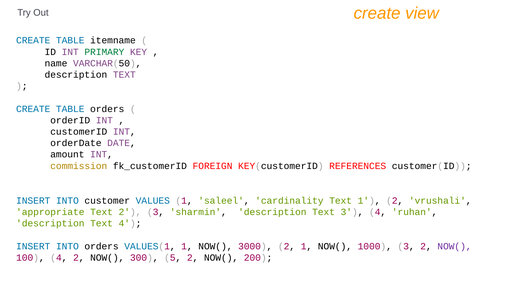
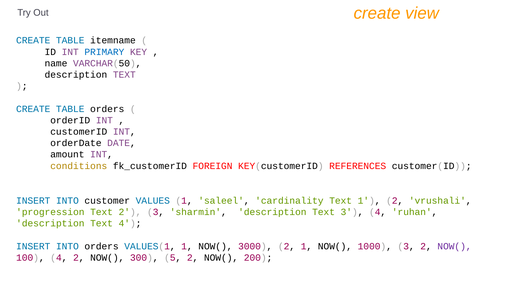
PRIMARY colour: green -> blue
commission: commission -> conditions
appropriate: appropriate -> progression
